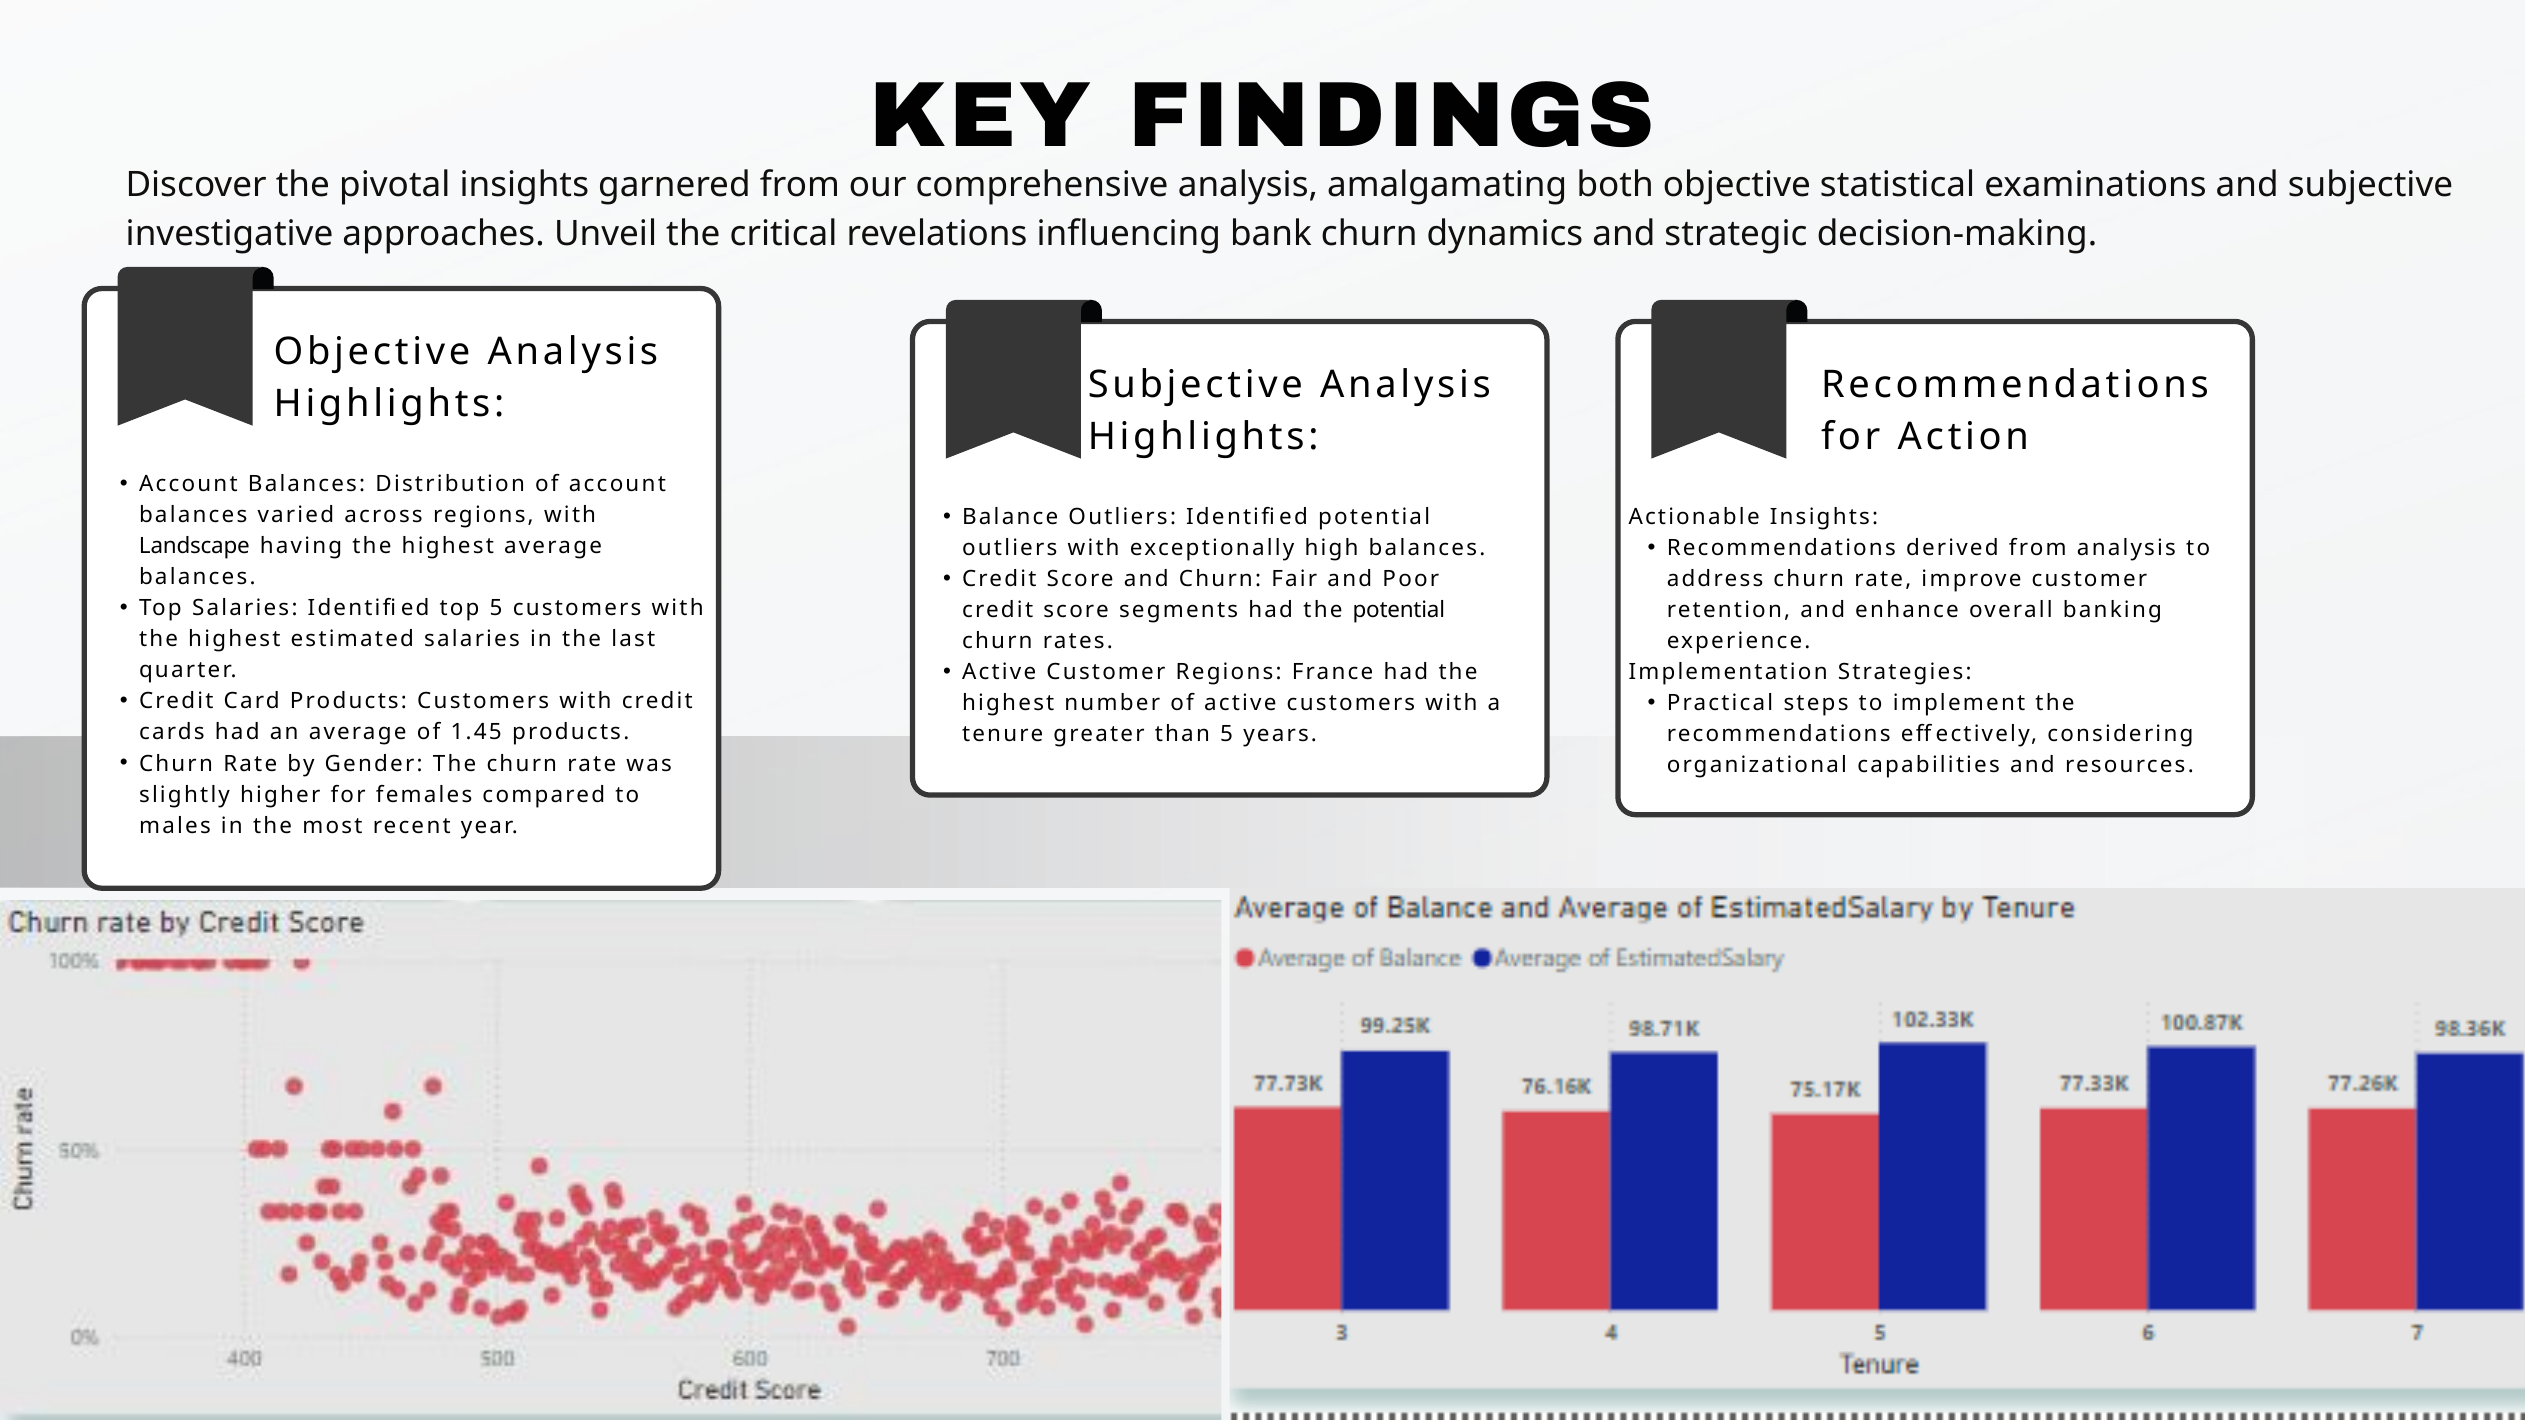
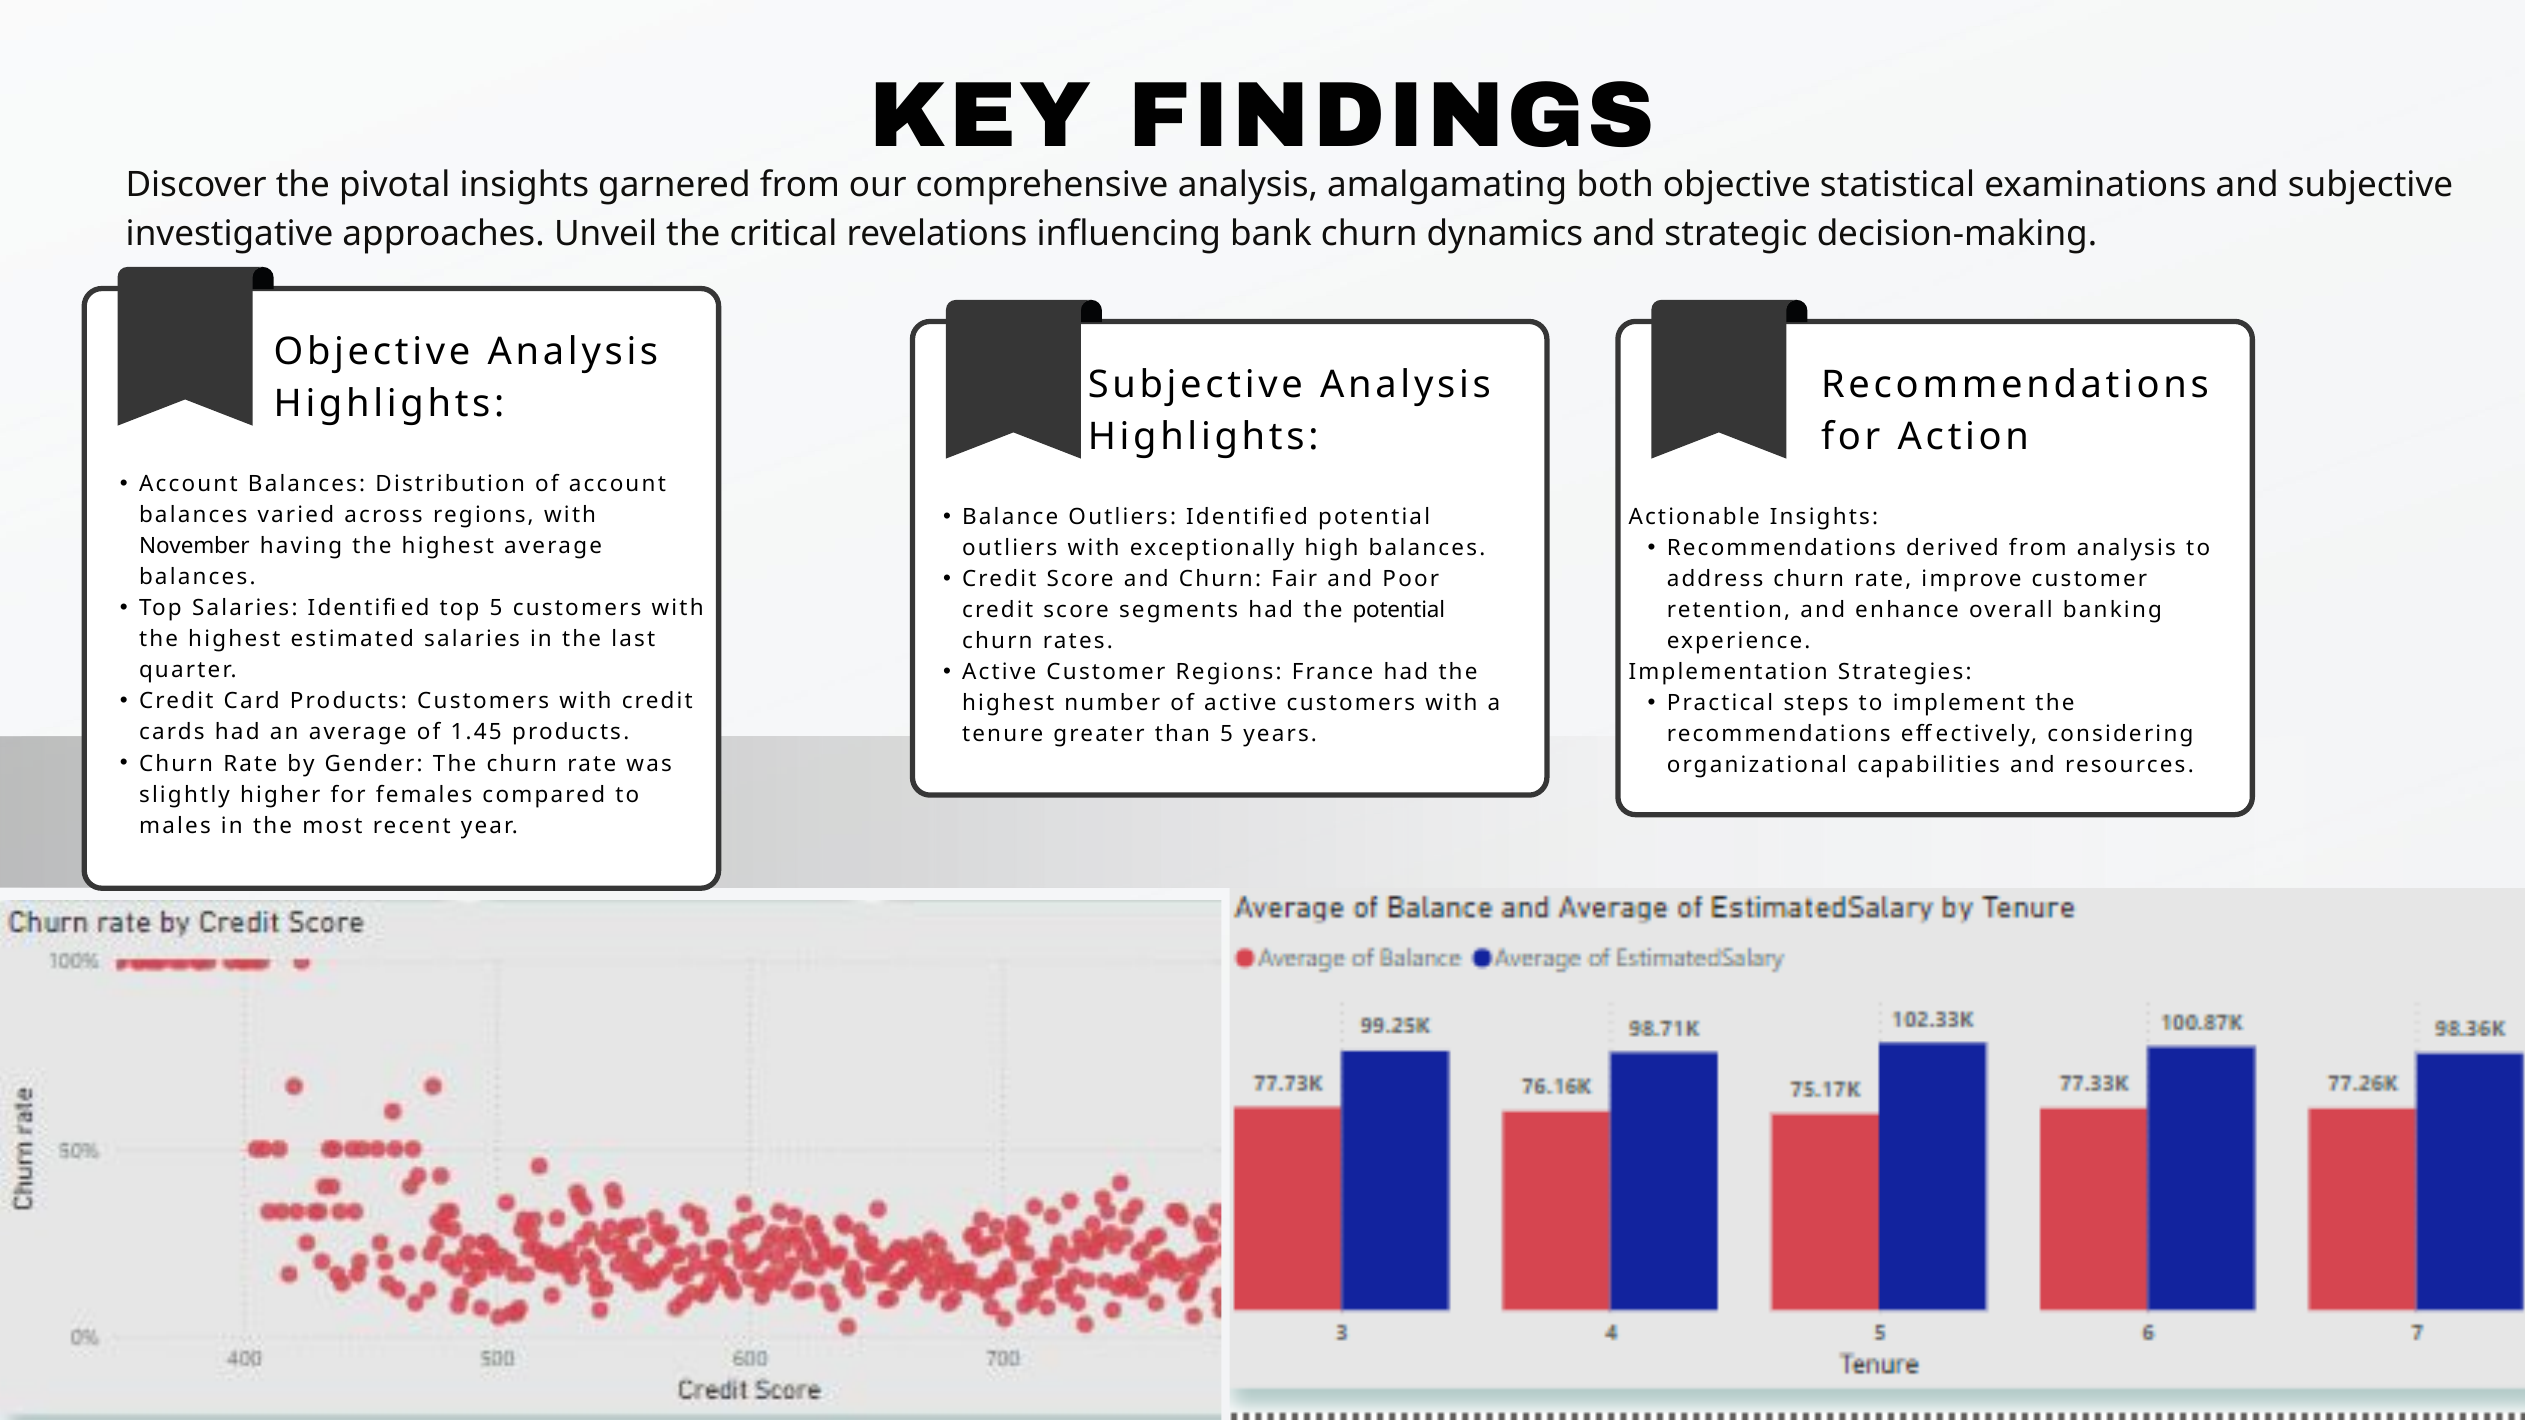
Landscape: Landscape -> November
